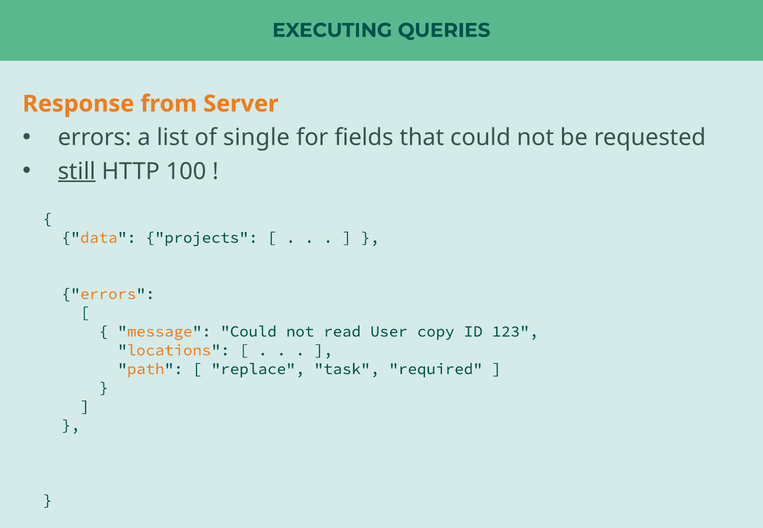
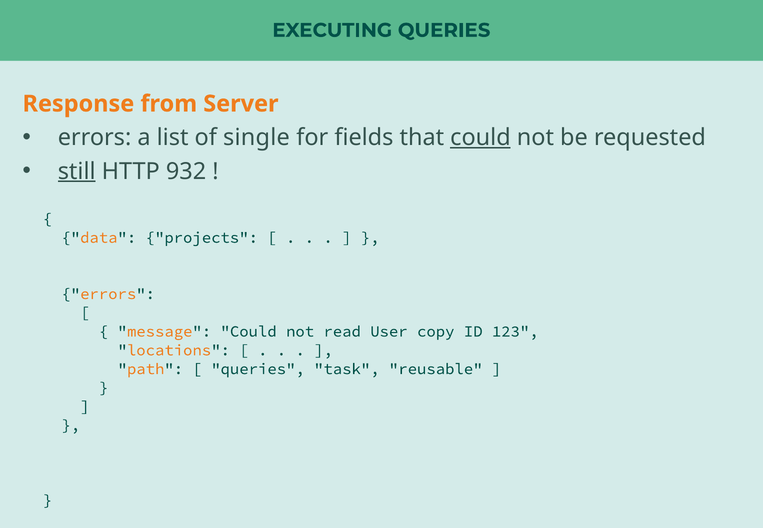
could at (480, 138) underline: none -> present
100: 100 -> 932
replace at (258, 369): replace -> queries
required: required -> reusable
